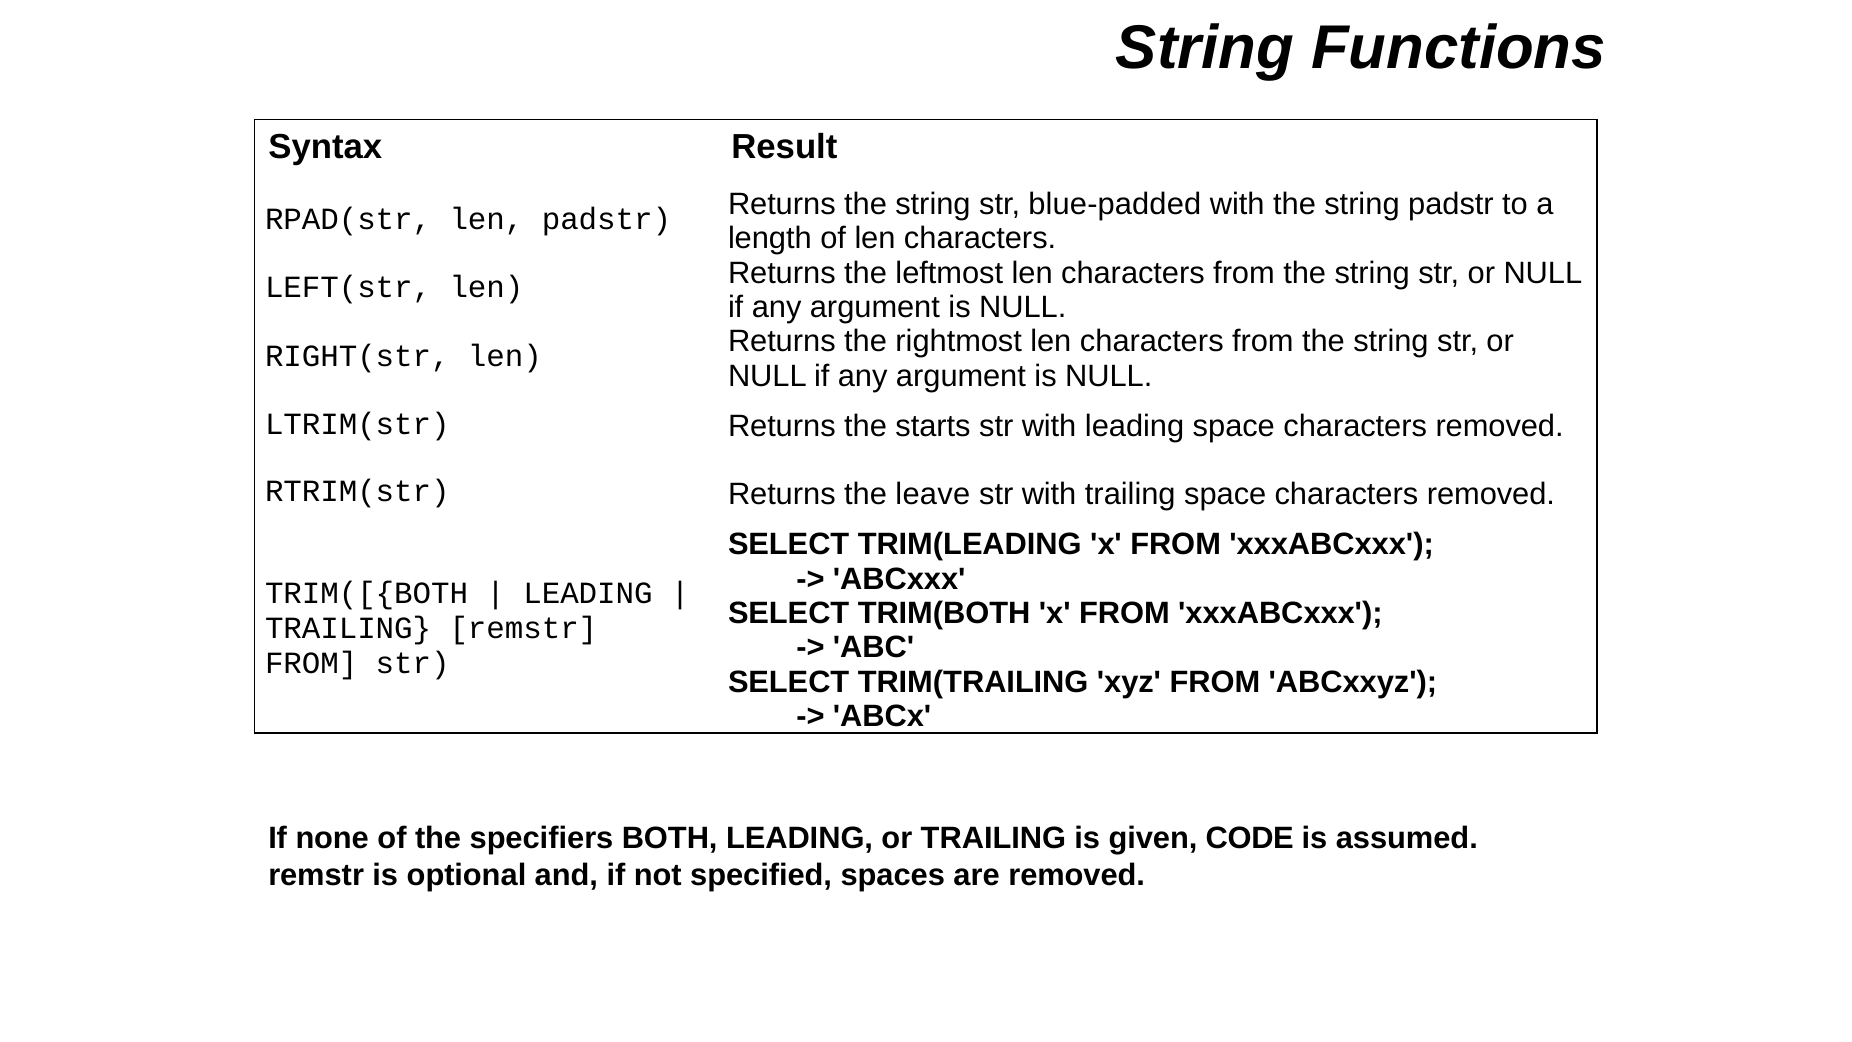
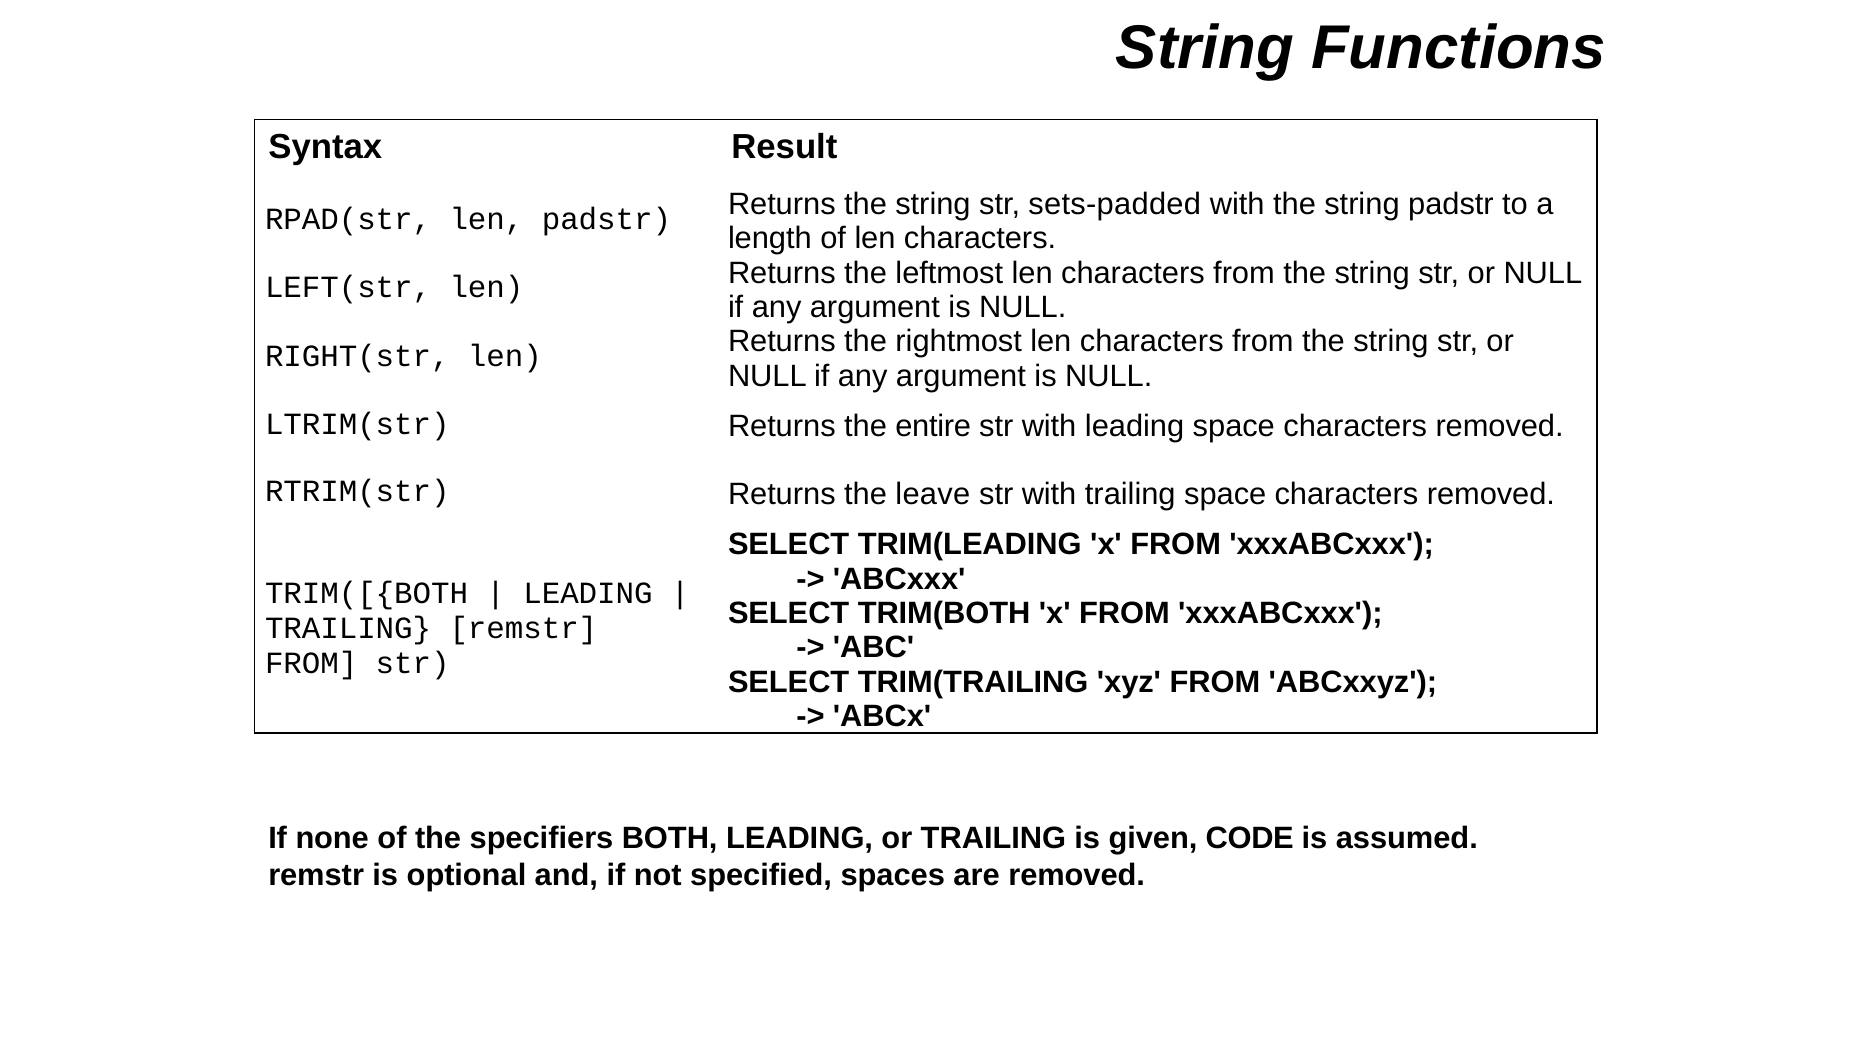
blue-padded: blue-padded -> sets-padded
starts: starts -> entire
